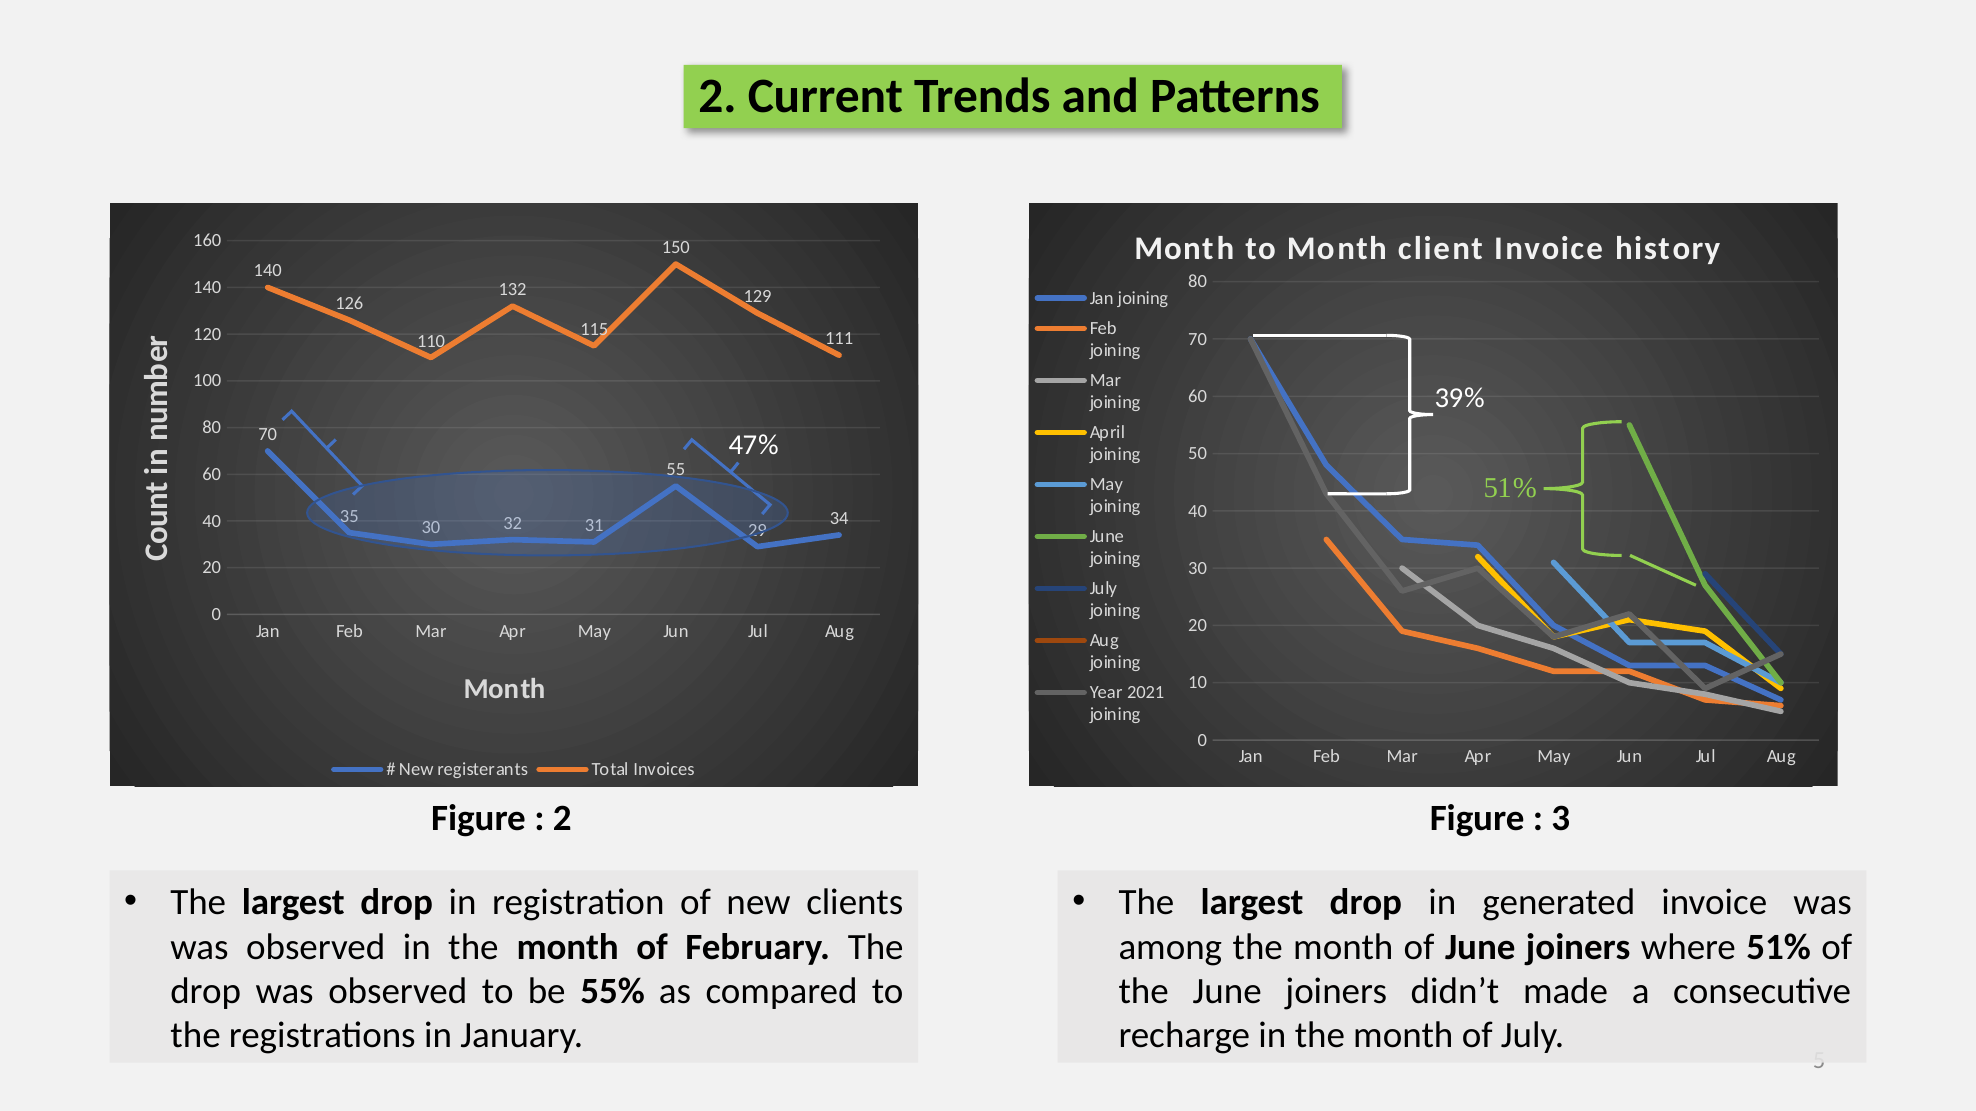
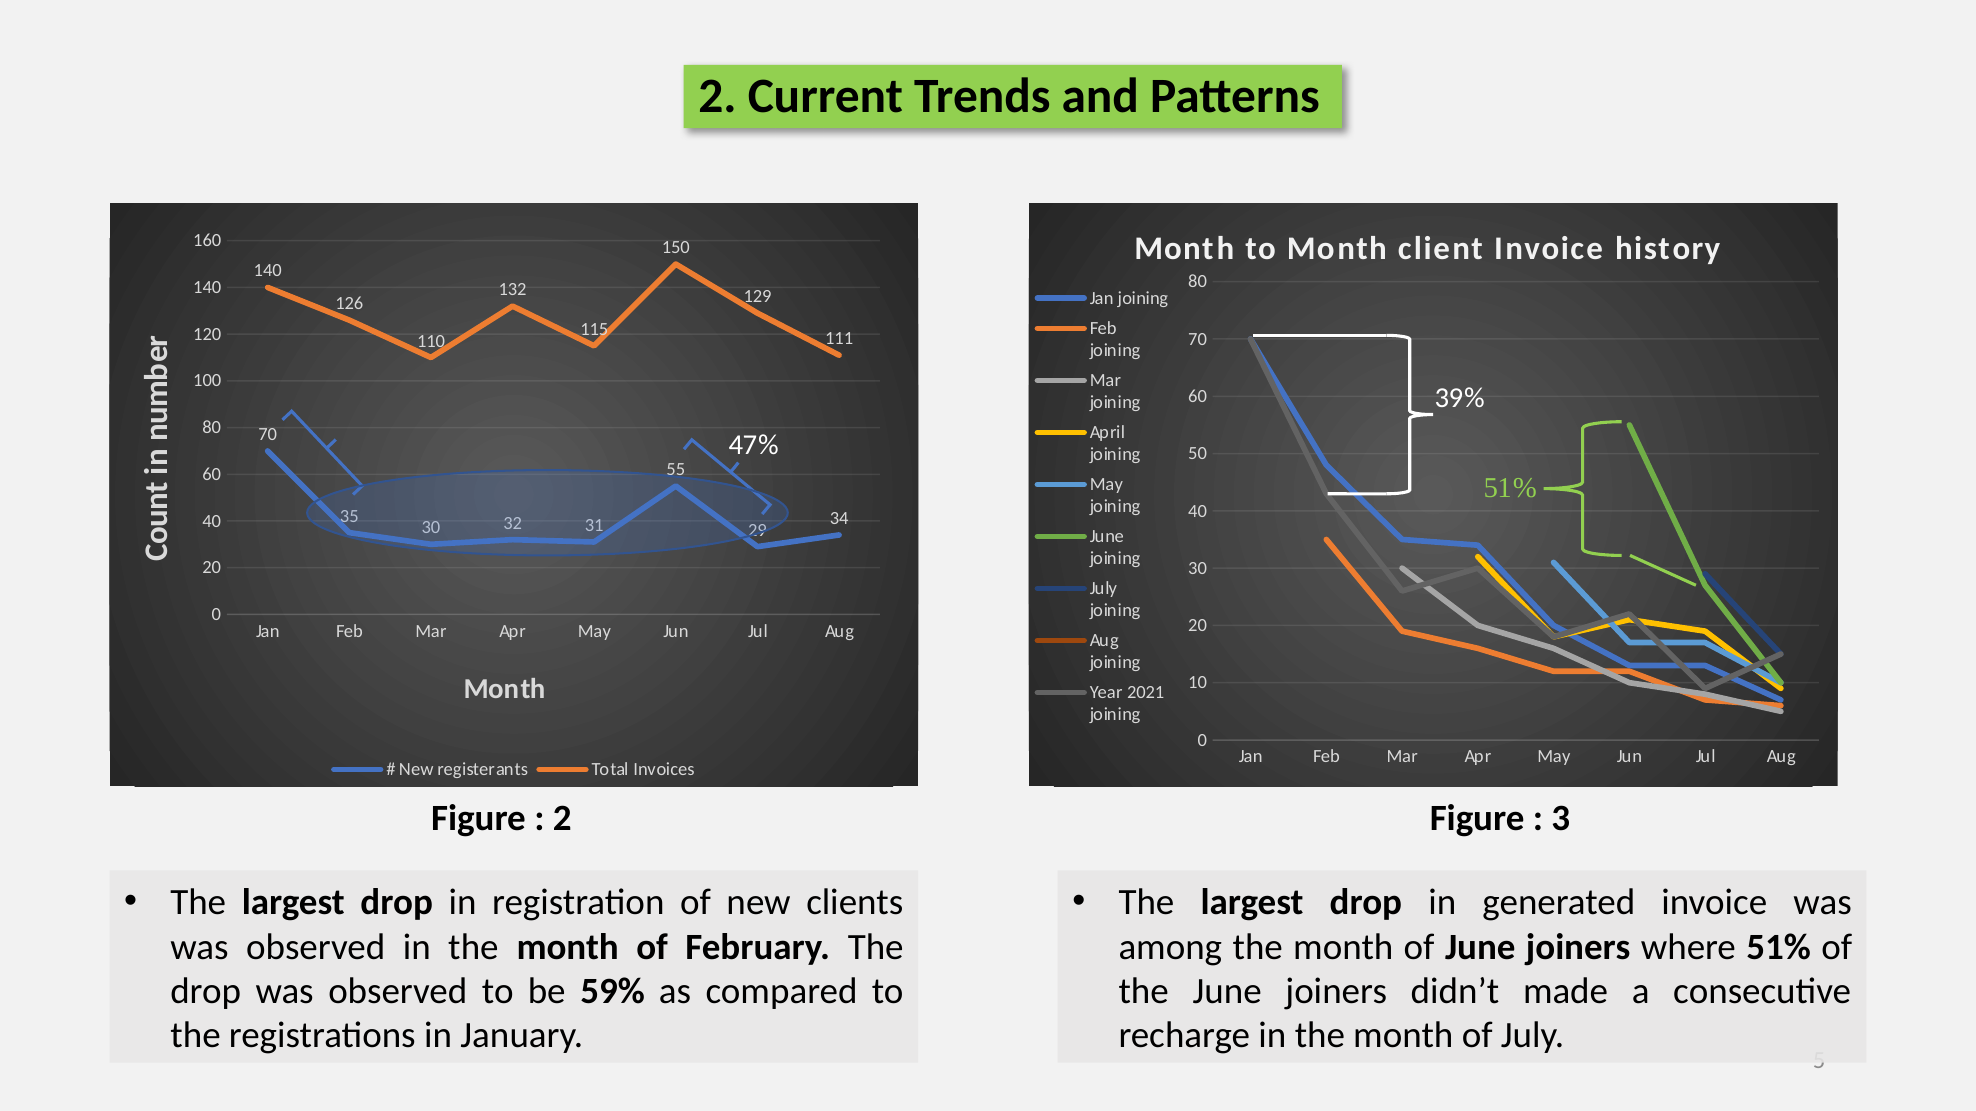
55%: 55% -> 59%
